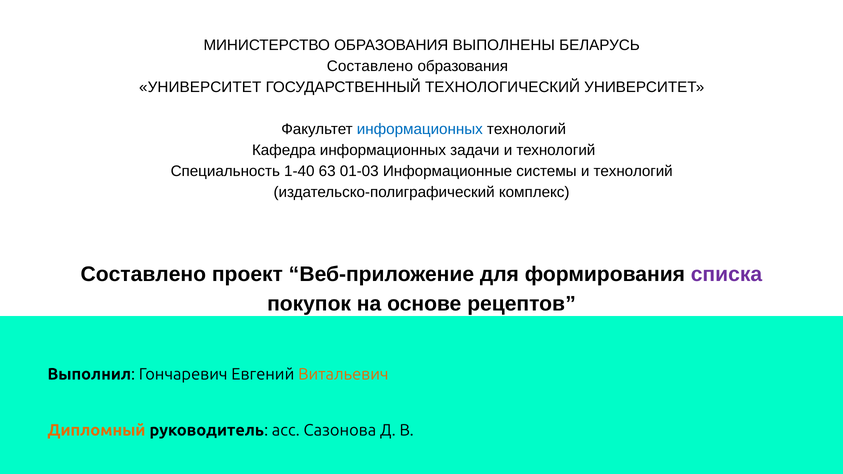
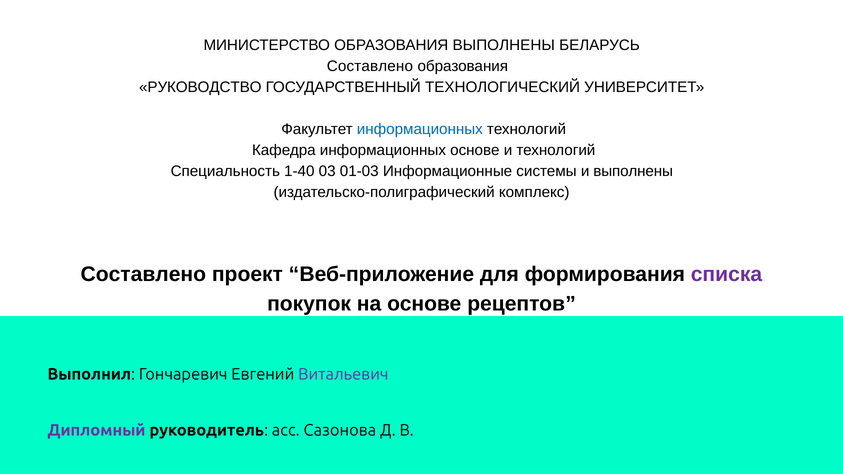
УНИВЕРСИТЕТ at (200, 87): УНИВЕРСИТЕТ -> РУКОВОДСТВО
информационных задачи: задачи -> основе
63: 63 -> 03
системы и технологий: технологий -> выполнены
Витальевич colour: orange -> purple
Дипломный colour: orange -> purple
